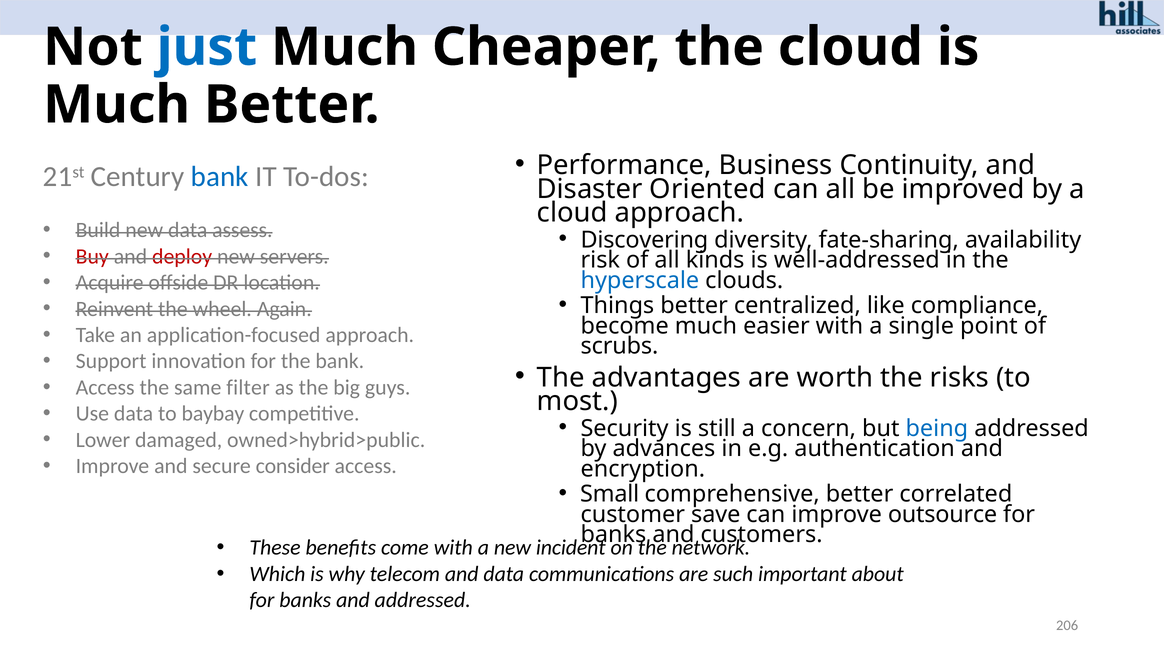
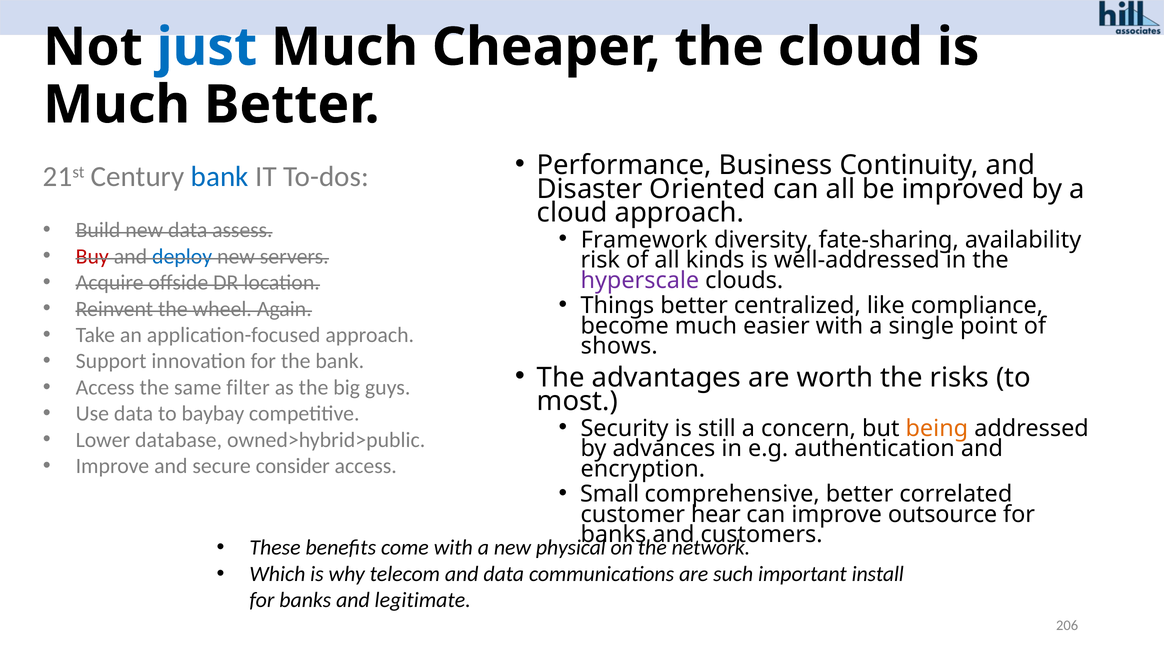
Discovering: Discovering -> Framework
deploy colour: red -> blue
hyperscale colour: blue -> purple
scrubs: scrubs -> shows
being colour: blue -> orange
damaged: damaged -> database
save: save -> hear
incident: incident -> physical
about: about -> install
and addressed: addressed -> legitimate
